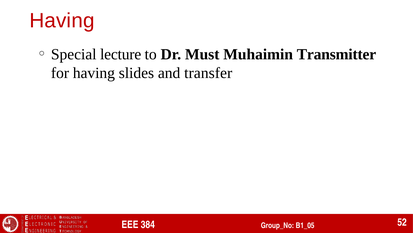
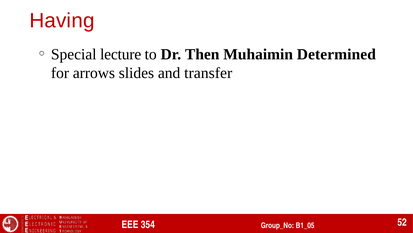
Must: Must -> Then
Transmitter: Transmitter -> Determined
for having: having -> arrows
384: 384 -> 354
